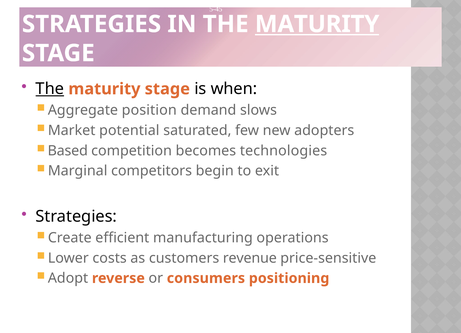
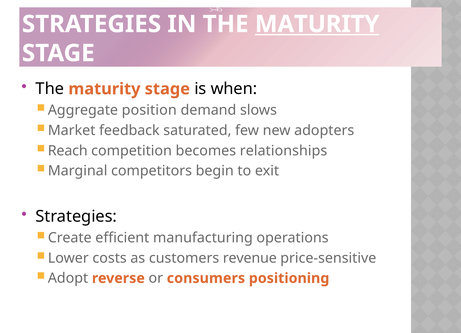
The at (50, 89) underline: present -> none
potential: potential -> feedback
Based: Based -> Reach
technologies: technologies -> relationships
